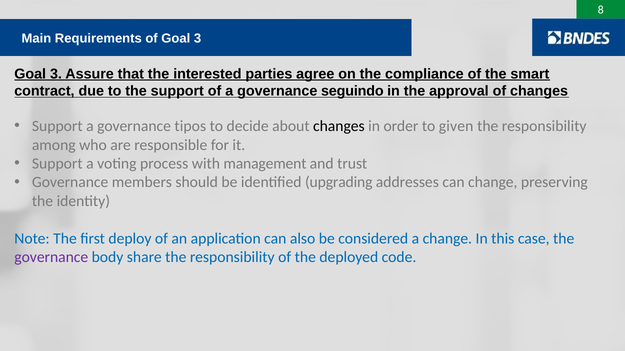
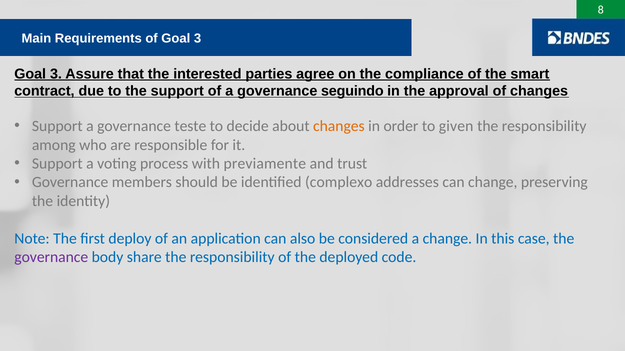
tipos: tipos -> teste
changes at (339, 126) colour: black -> orange
management: management -> previamente
upgrading: upgrading -> complexo
